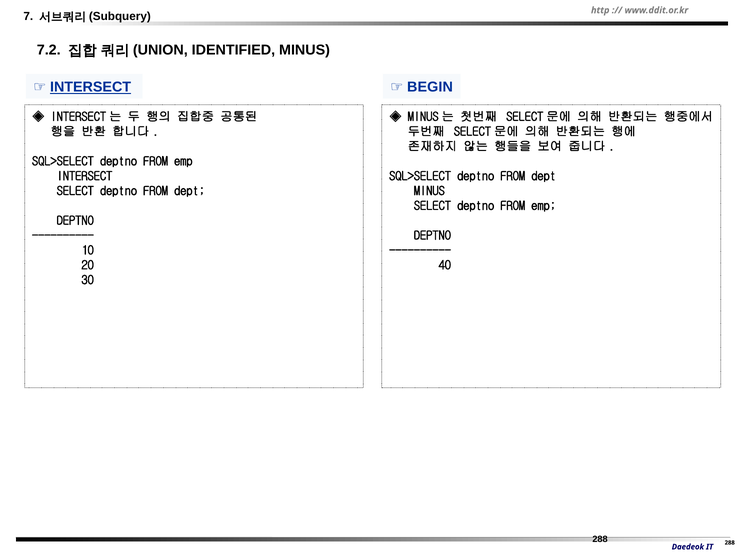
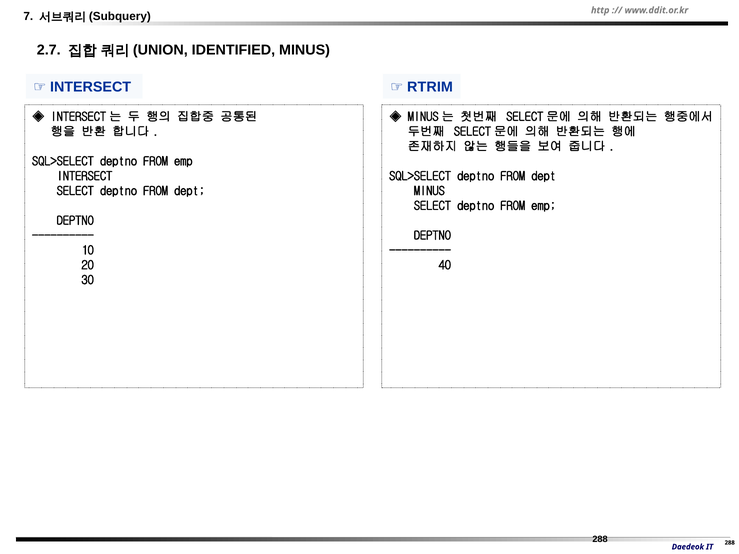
7.2: 7.2 -> 2.7
INTERSECT at (91, 87) underline: present -> none
BEGIN: BEGIN -> RTRIM
